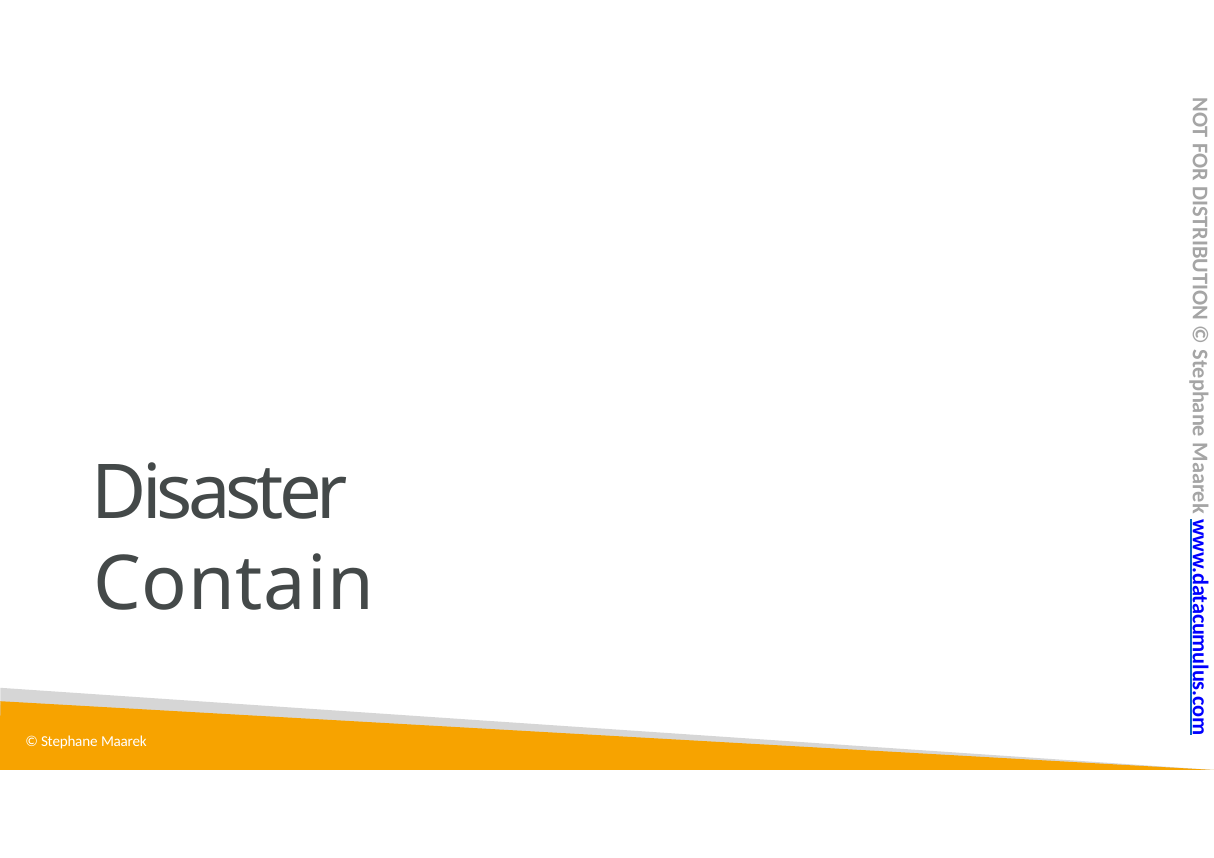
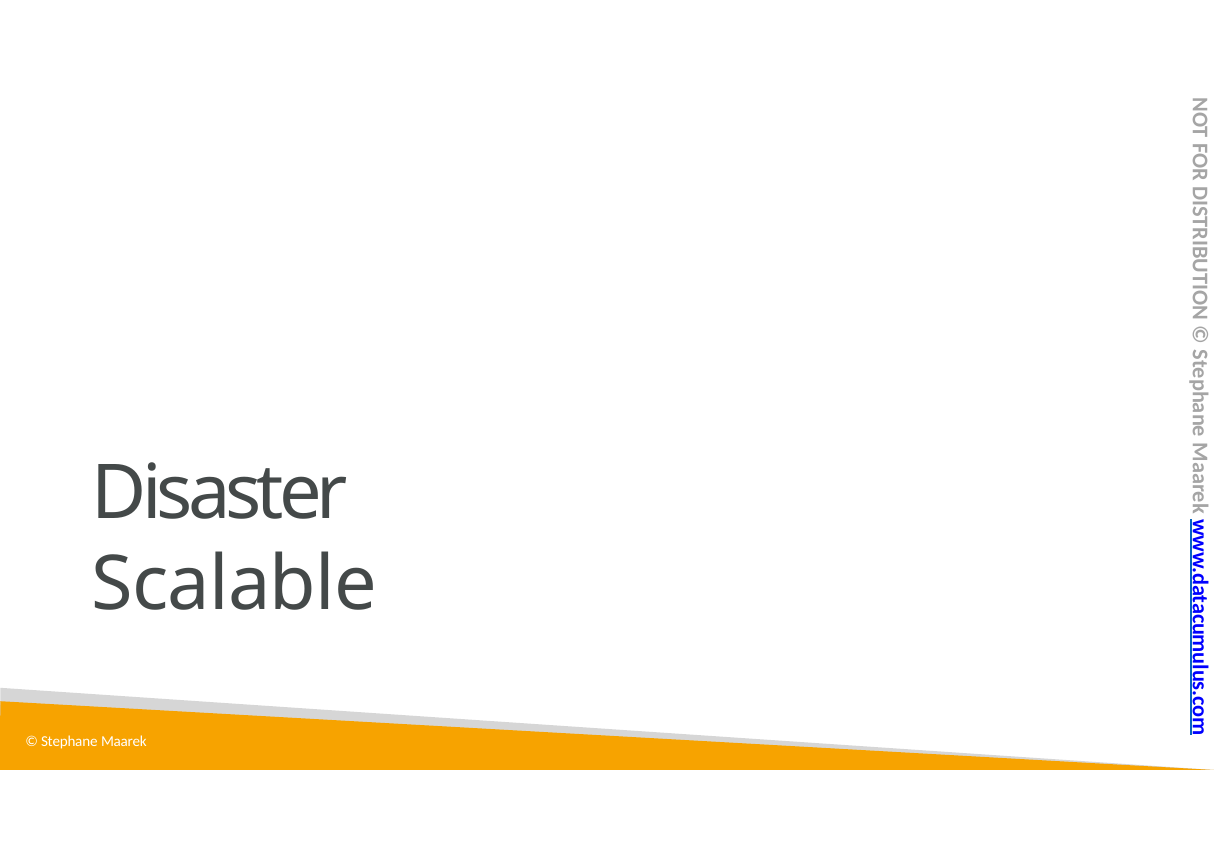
Contain: Contain -> Scalable
